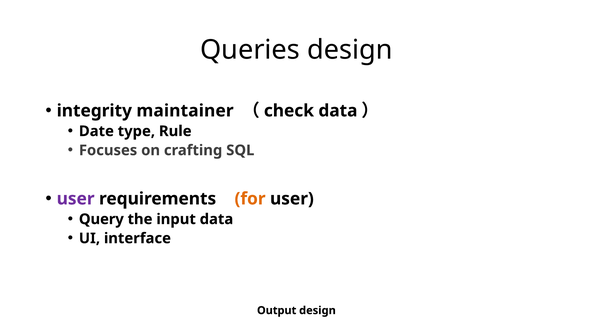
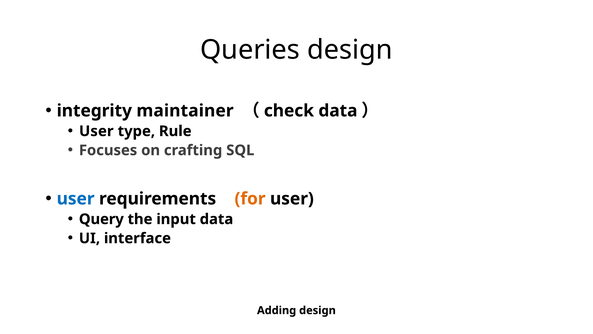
Date at (96, 131): Date -> User
user at (76, 198) colour: purple -> blue
Output: Output -> Adding
